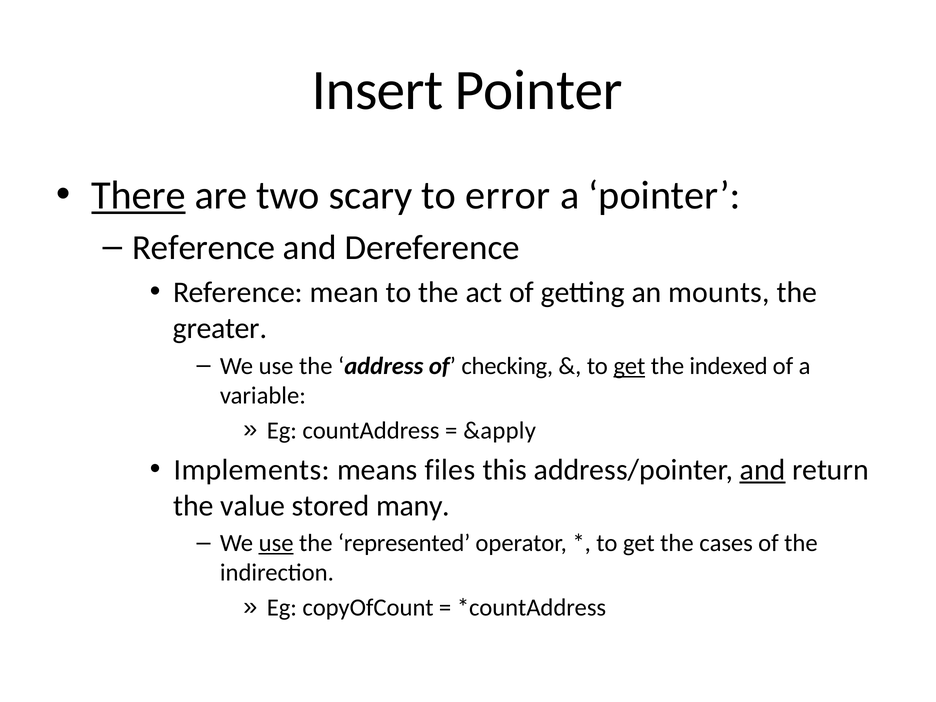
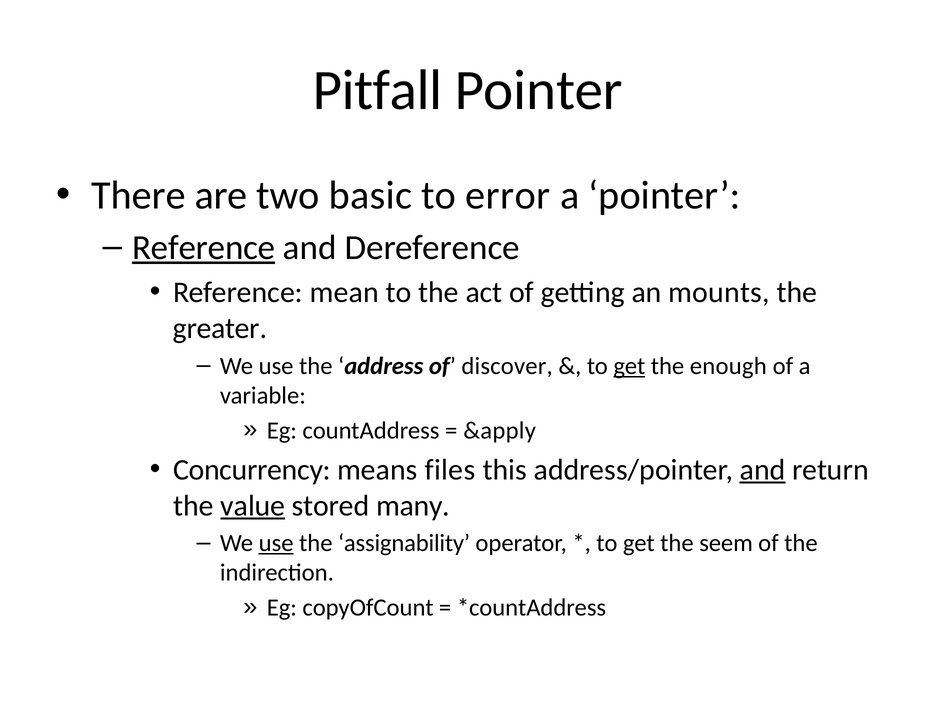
Insert: Insert -> Pitfall
There underline: present -> none
scary: scary -> basic
Reference at (204, 248) underline: none -> present
checking: checking -> discover
indexed: indexed -> enough
Implements: Implements -> Concurrency
value underline: none -> present
represented: represented -> assignability
cases: cases -> seem
